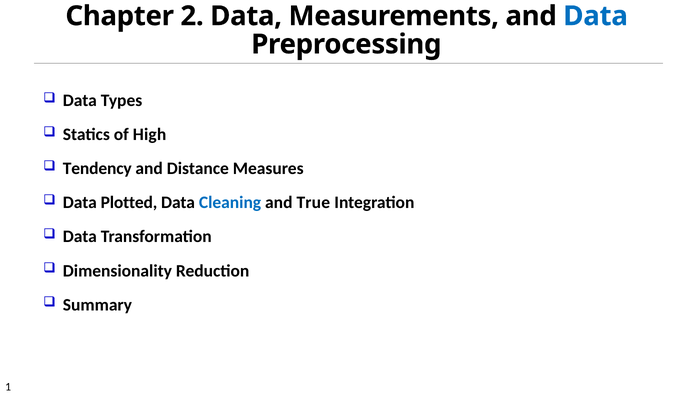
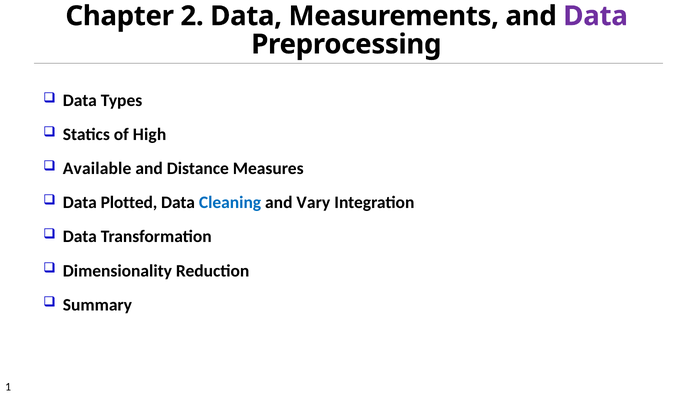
Data at (596, 16) colour: blue -> purple
Tendency: Tendency -> Available
True: True -> Vary
